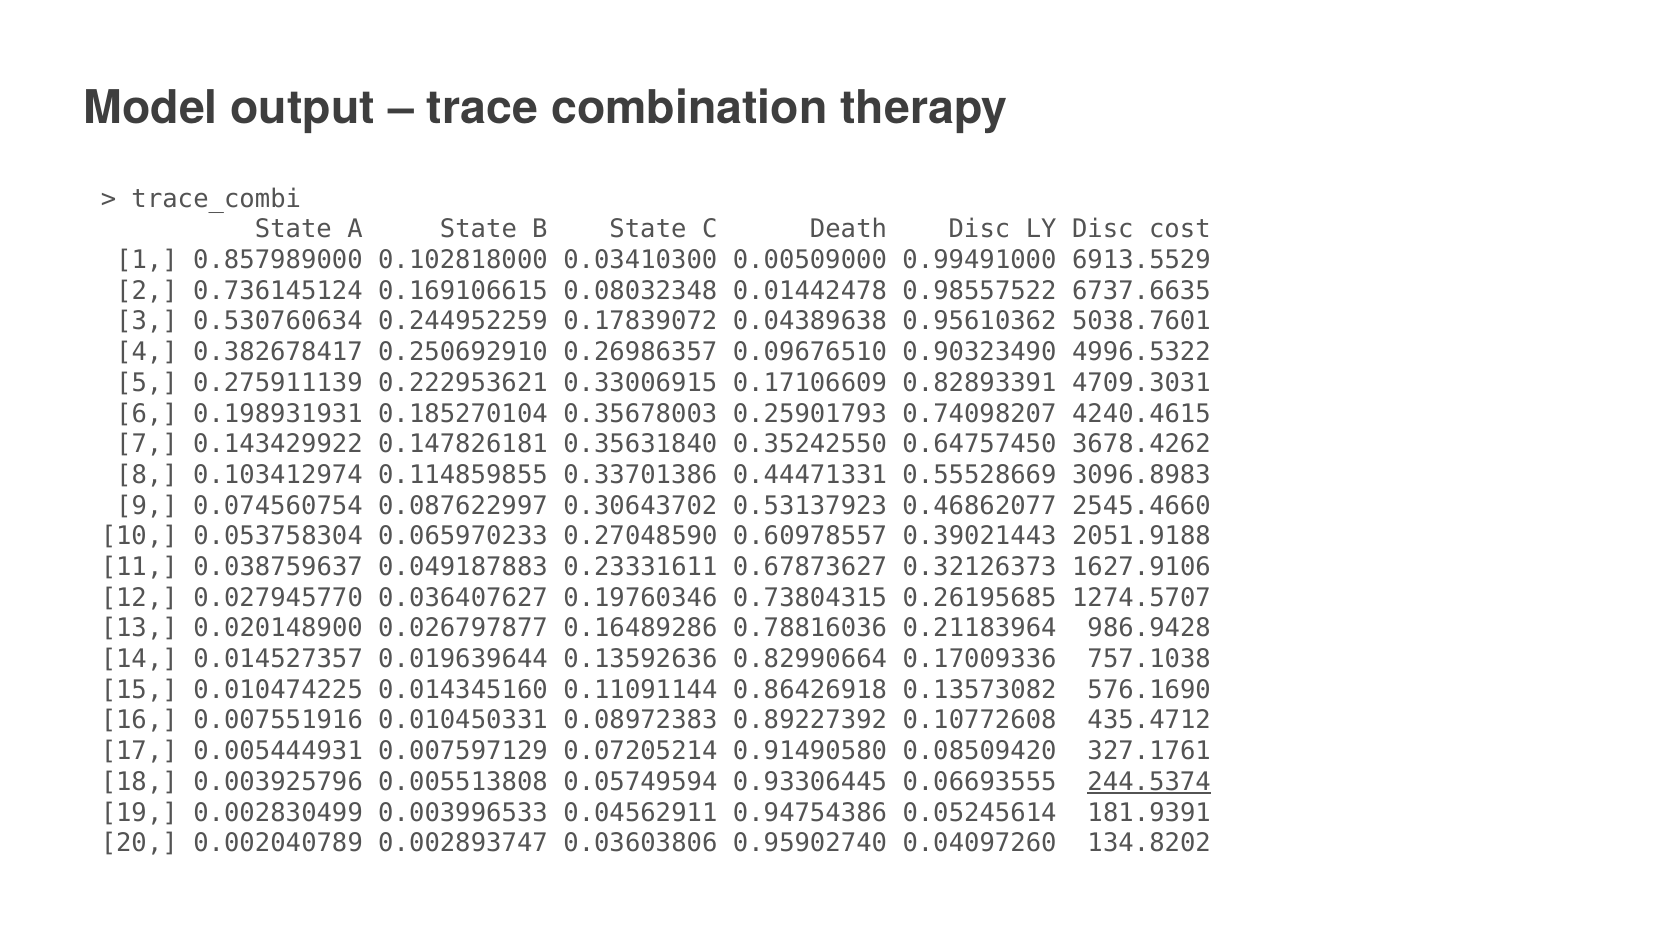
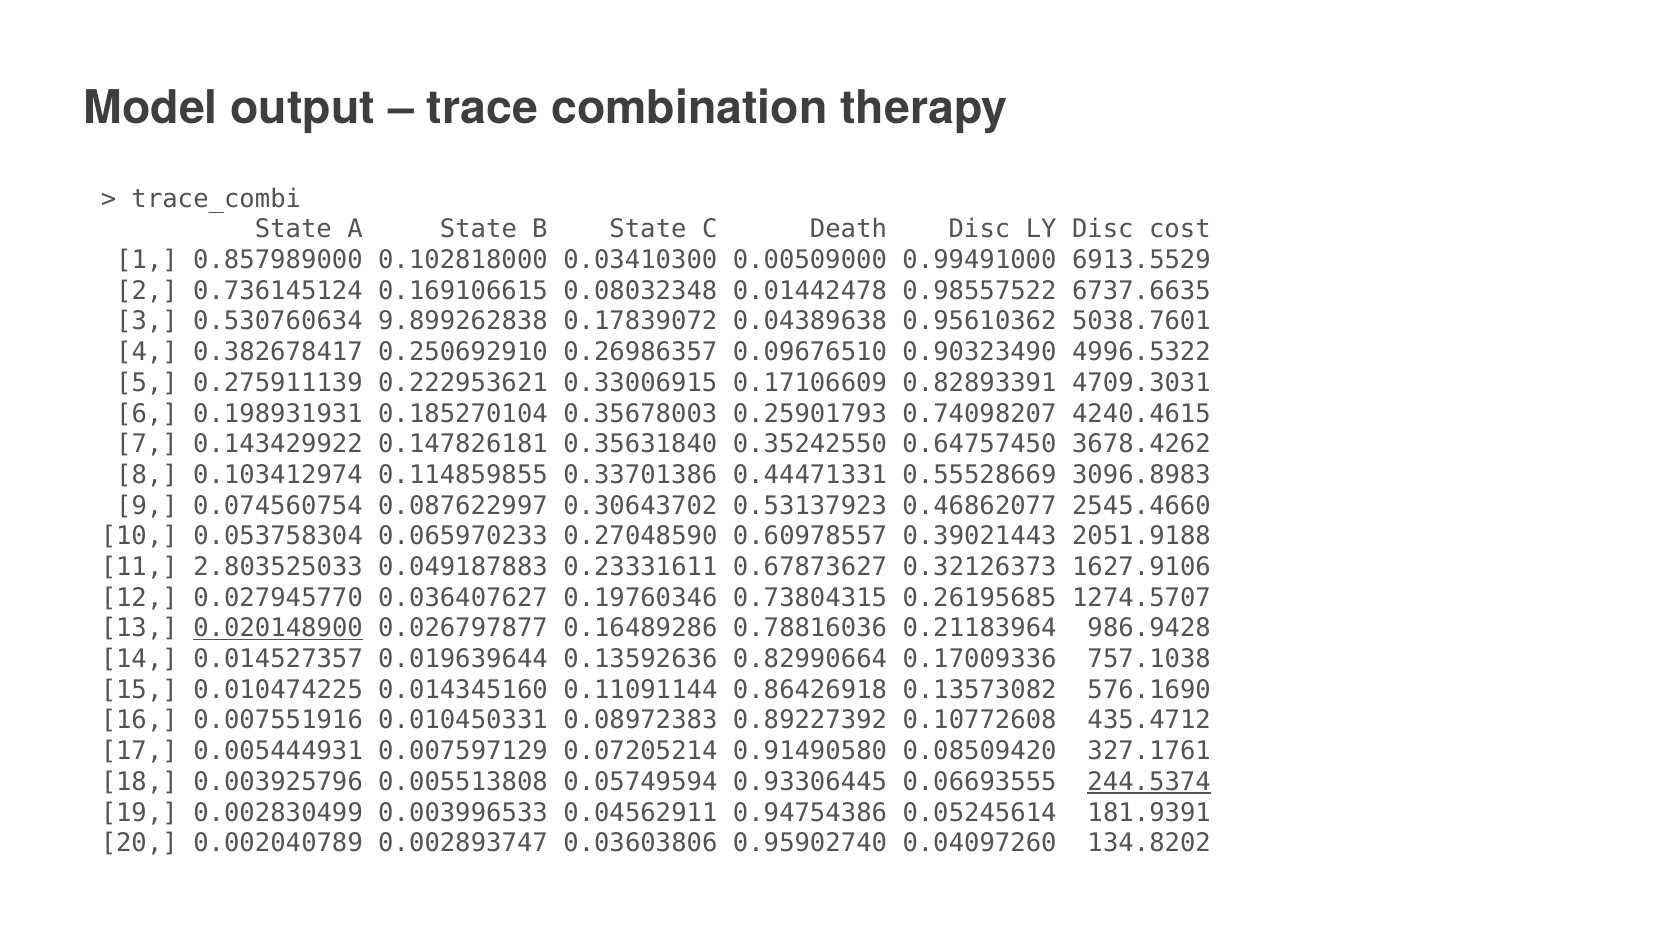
0.244952259: 0.244952259 -> 9.899262838
0.038759637: 0.038759637 -> 2.803525033
0.020148900 underline: none -> present
